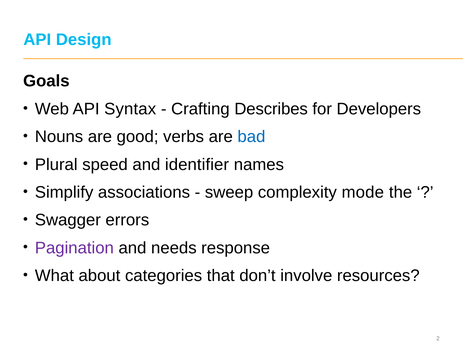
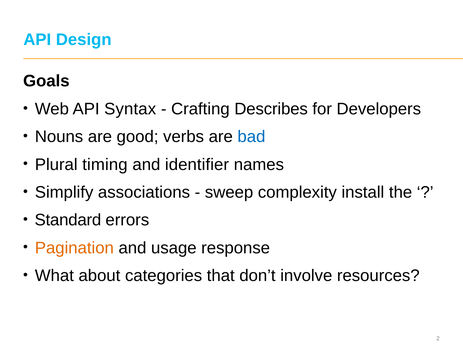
speed: speed -> timing
mode: mode -> install
Swagger: Swagger -> Standard
Pagination colour: purple -> orange
needs: needs -> usage
